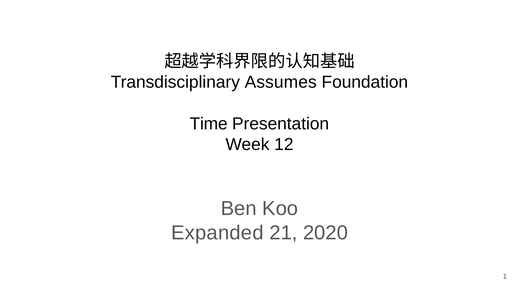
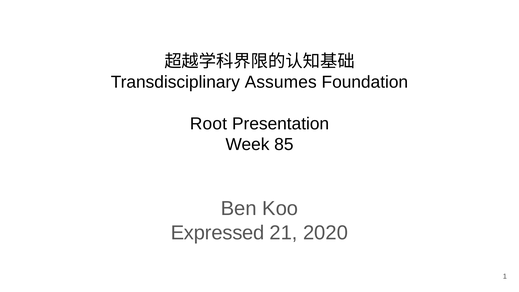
Time: Time -> Root
12: 12 -> 85
Expanded: Expanded -> Expressed
